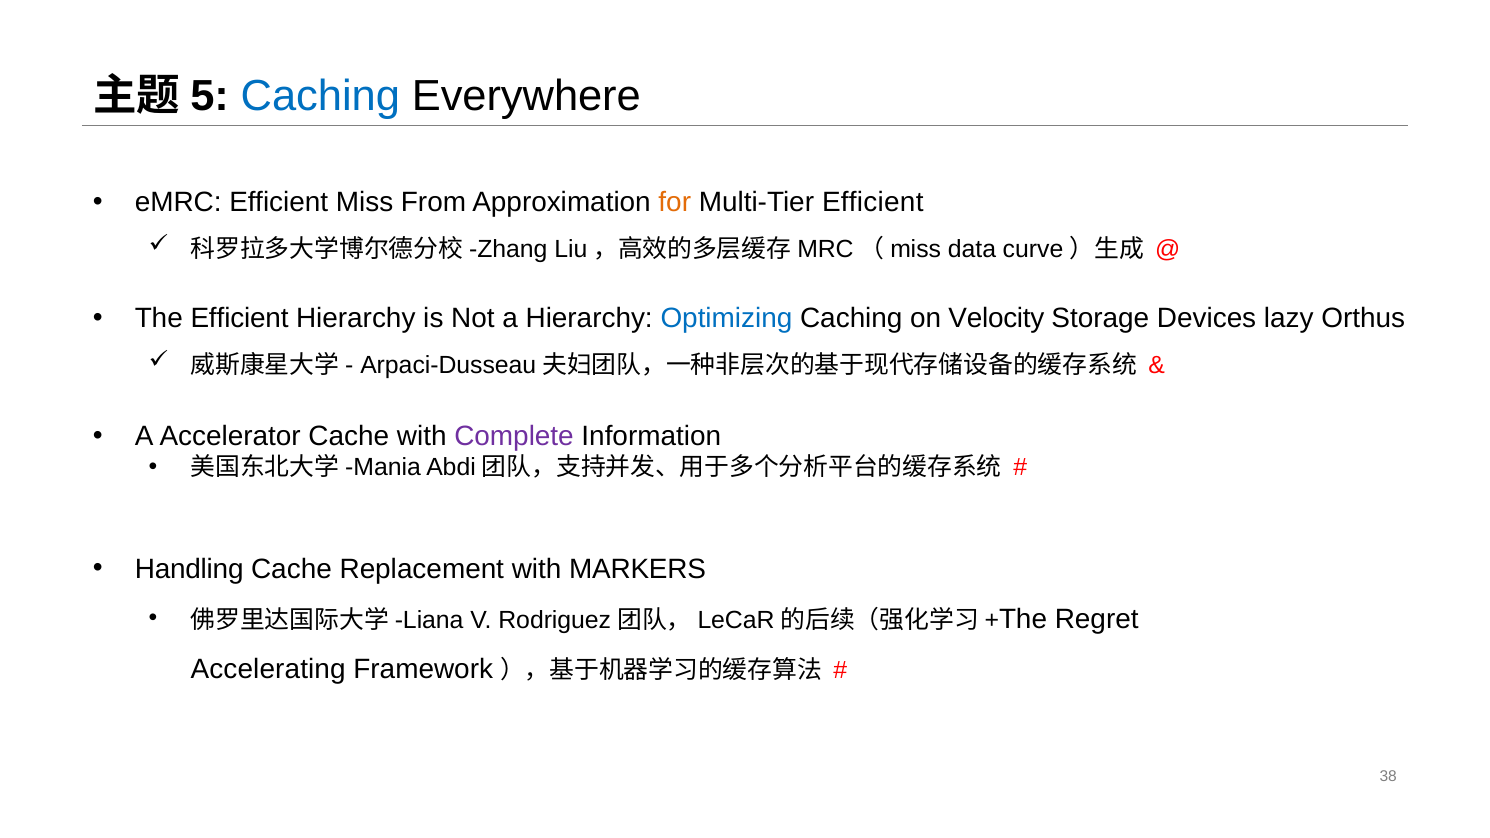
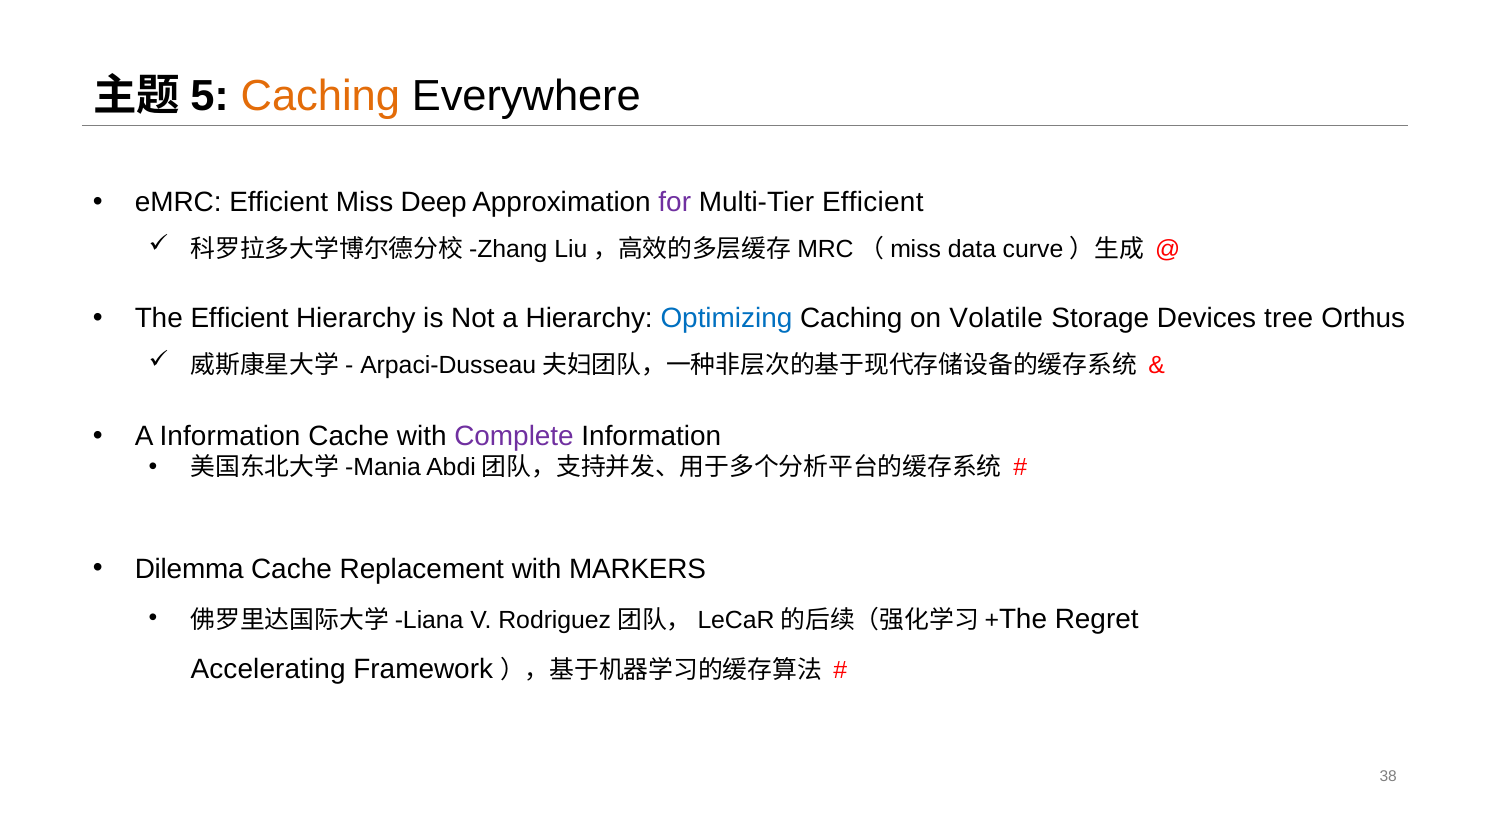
Caching at (320, 96) colour: blue -> orange
From: From -> Deep
for colour: orange -> purple
Velocity: Velocity -> Volatile
lazy: lazy -> tree
A Accelerator: Accelerator -> Information
Handling: Handling -> Dilemma
